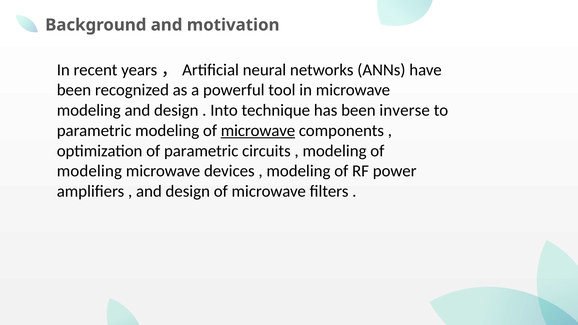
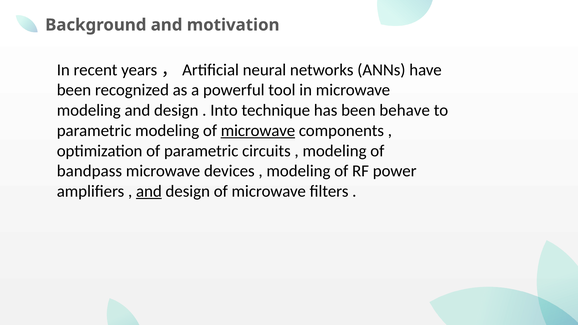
inverse: inverse -> behave
modeling at (89, 171): modeling -> bandpass
and at (149, 191) underline: none -> present
